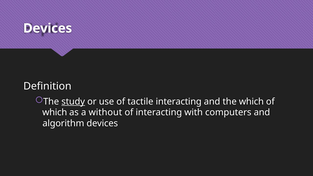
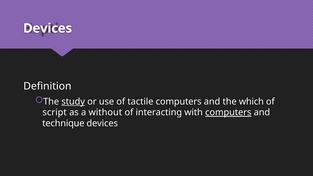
tactile interacting: interacting -> computers
which at (55, 113): which -> script
computers at (228, 113) underline: none -> present
algorithm: algorithm -> technique
